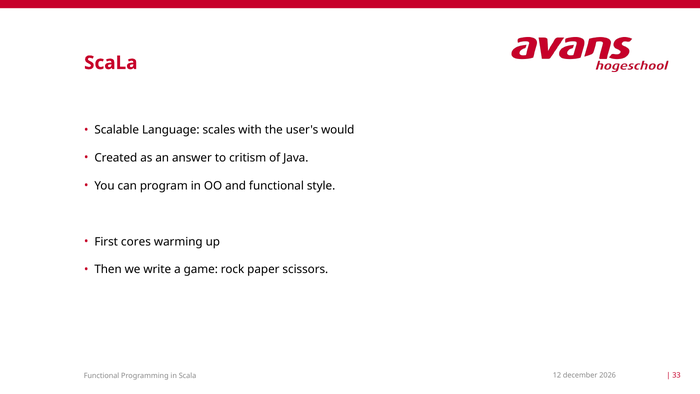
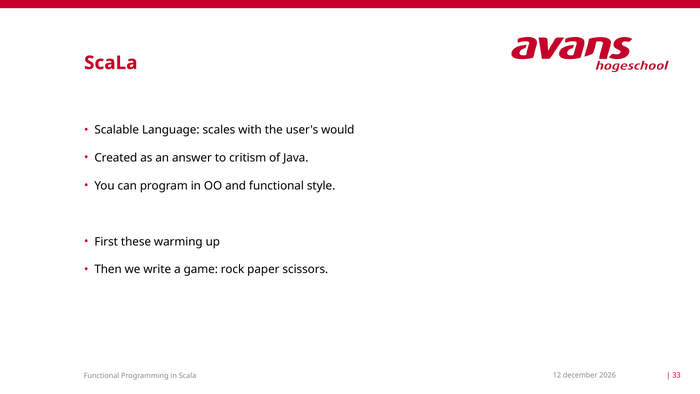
cores: cores -> these
